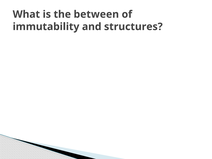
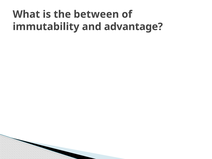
structures: structures -> advantage
